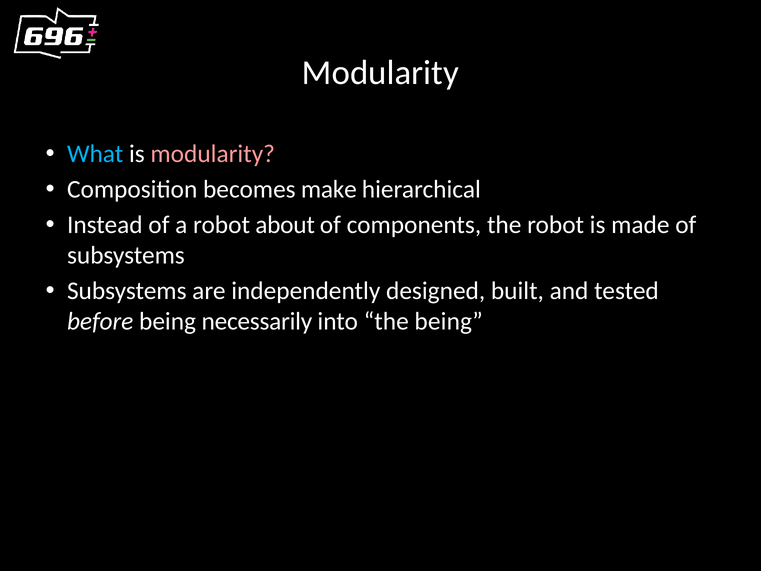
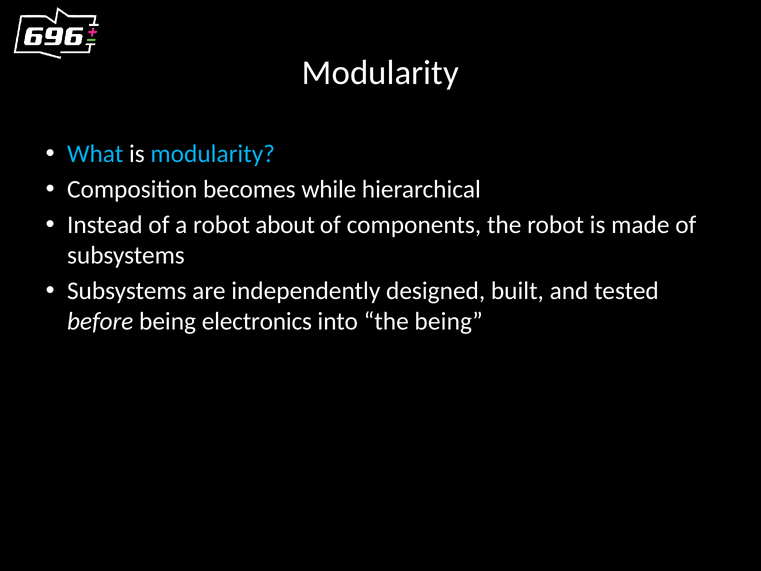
modularity at (213, 154) colour: pink -> light blue
make: make -> while
necessarily: necessarily -> electronics
